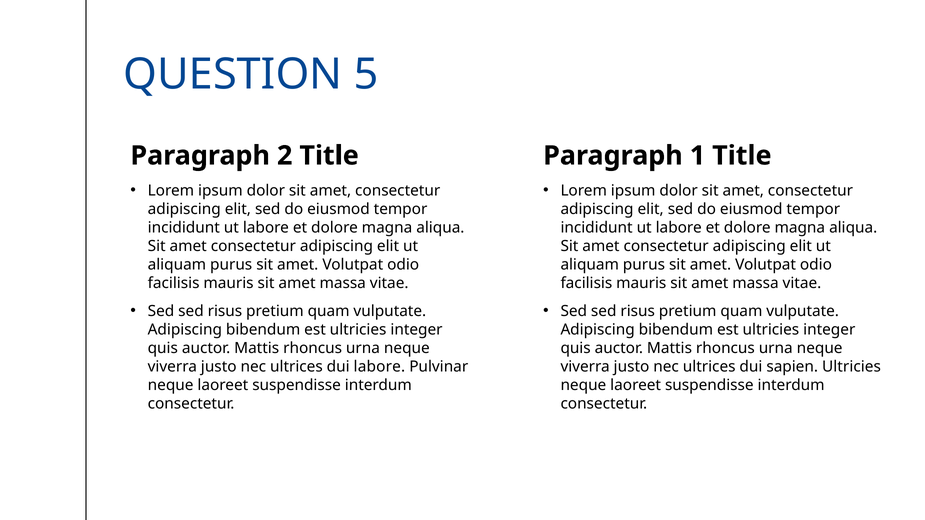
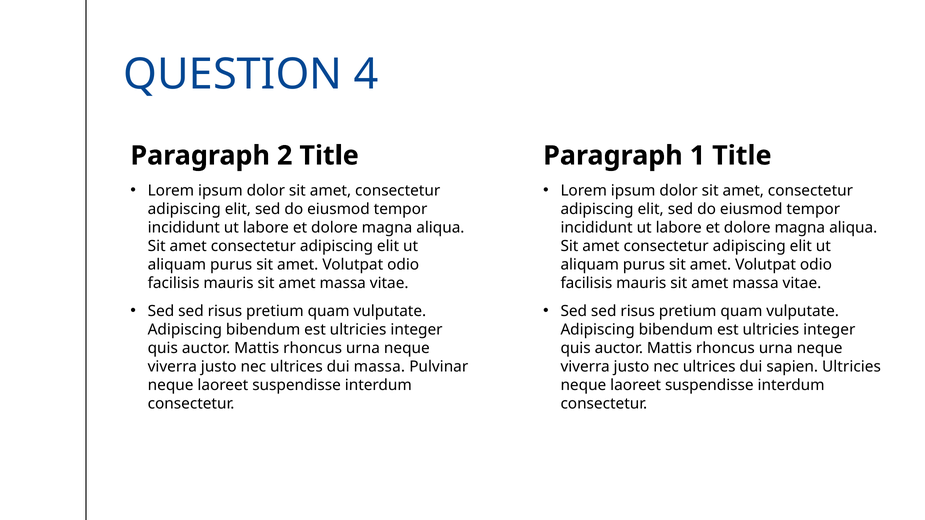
5: 5 -> 4
dui labore: labore -> massa
